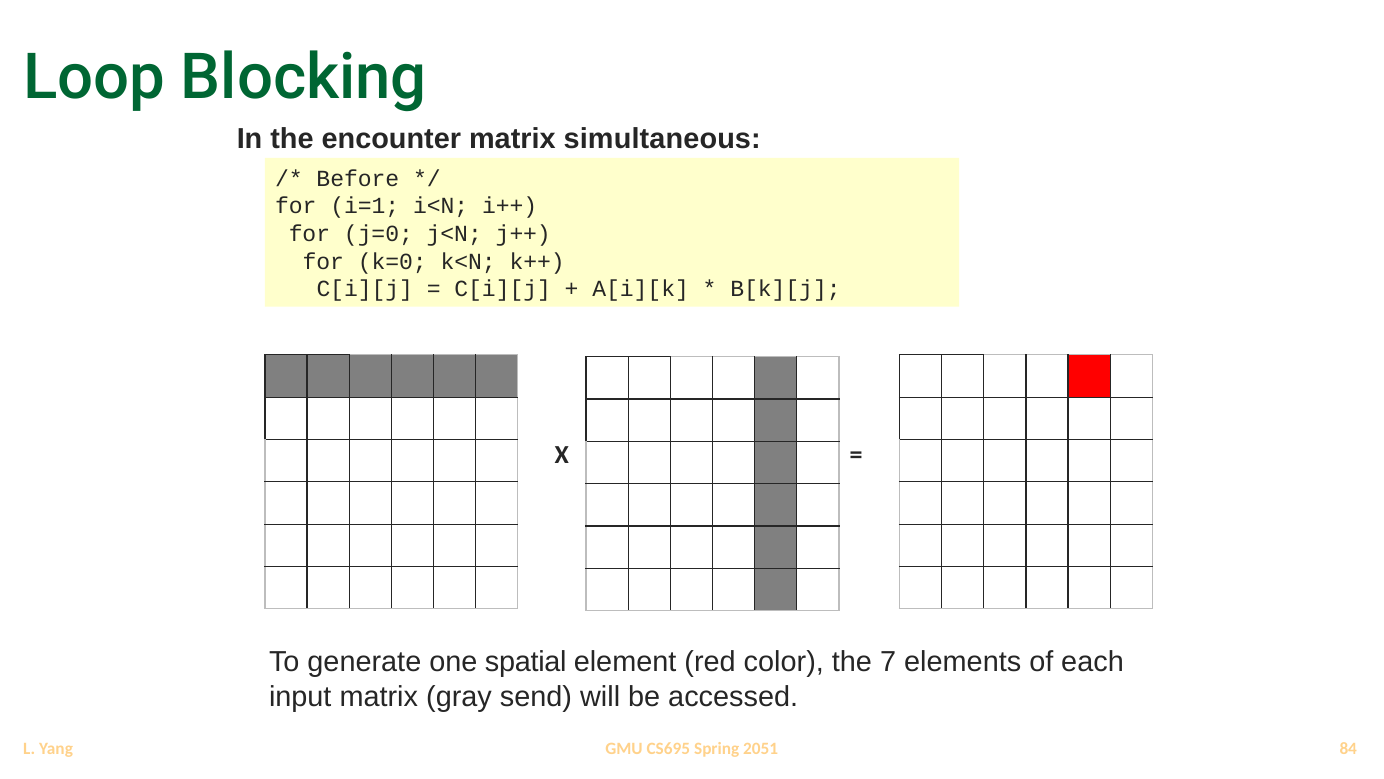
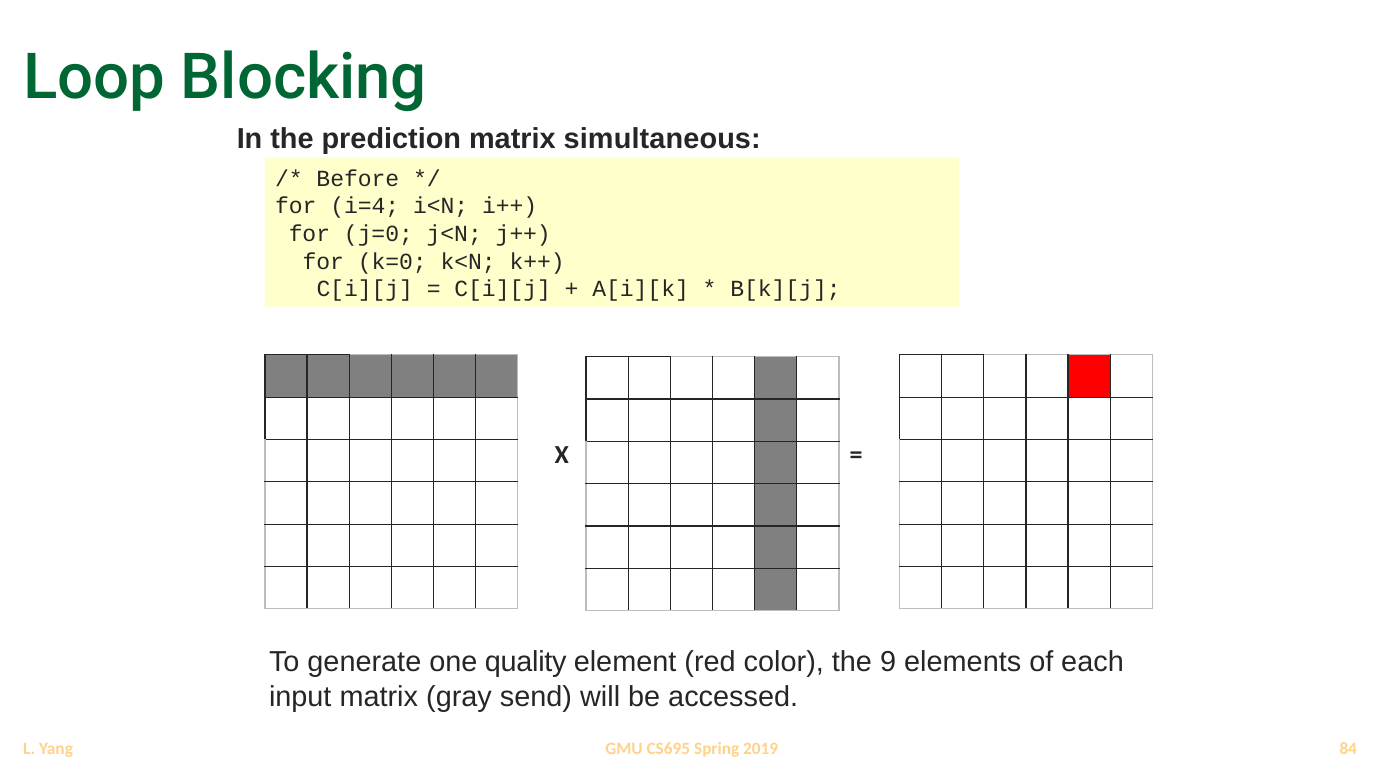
encounter: encounter -> prediction
i=1: i=1 -> i=4
spatial: spatial -> quality
7: 7 -> 9
2051: 2051 -> 2019
